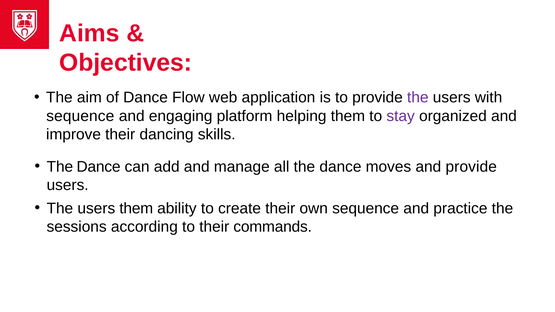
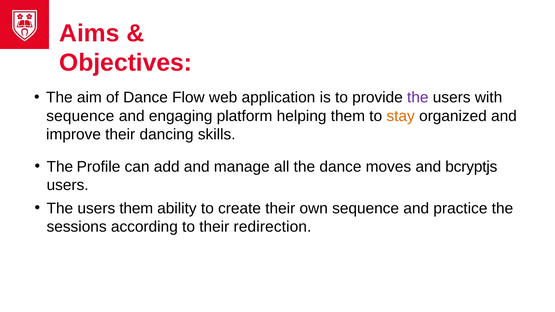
stay colour: purple -> orange
Dance at (99, 167): Dance -> Profile
and provide: provide -> bcryptjs
commands: commands -> redirection
